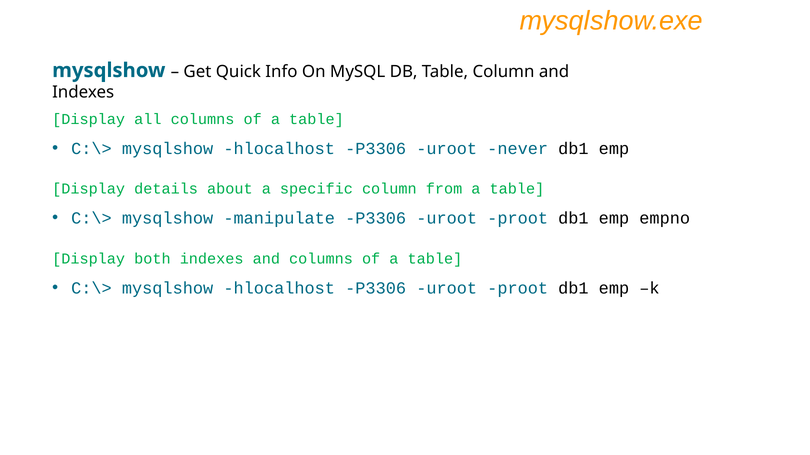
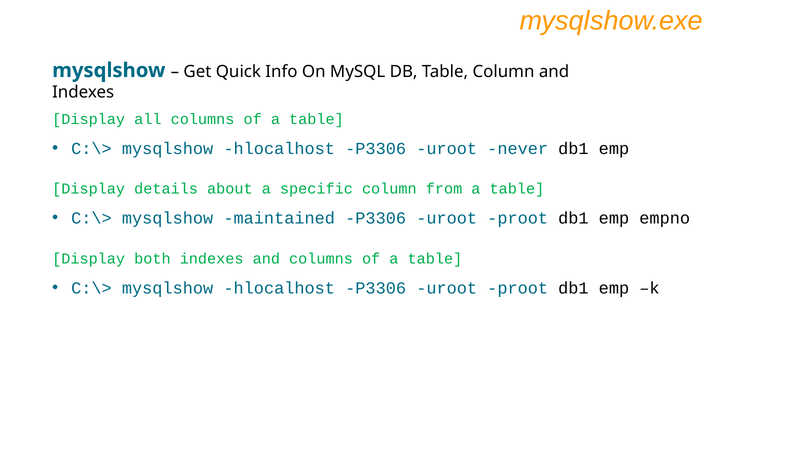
manipulate: manipulate -> maintained
